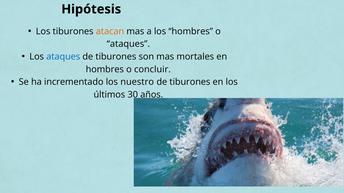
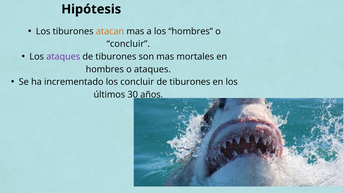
ataques at (128, 44): ataques -> concluir
ataques at (63, 57) colour: blue -> purple
o concluir: concluir -> ataques
los nuestro: nuestro -> concluir
